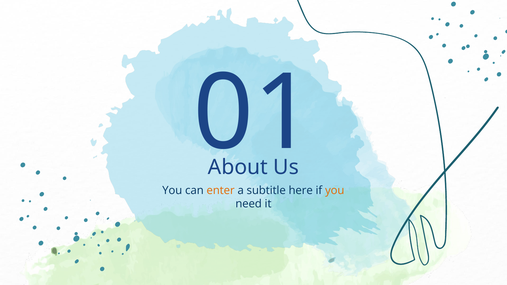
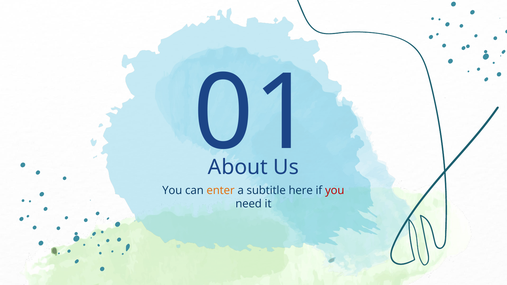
you at (335, 191) colour: orange -> red
